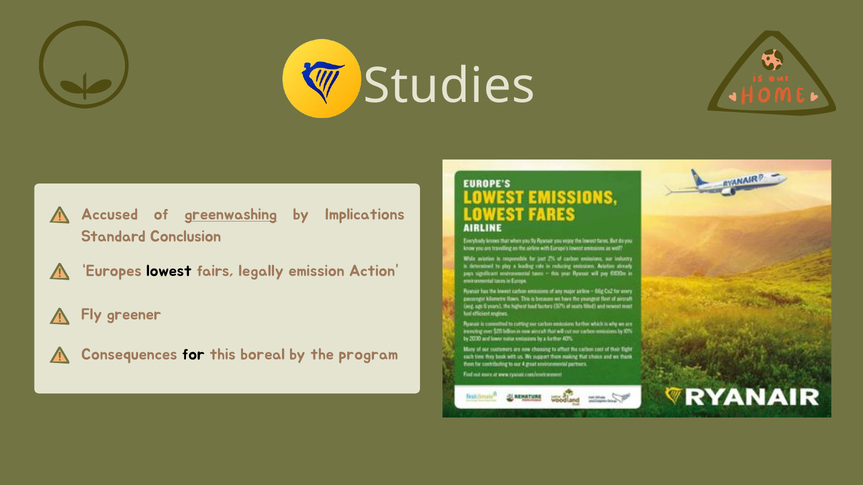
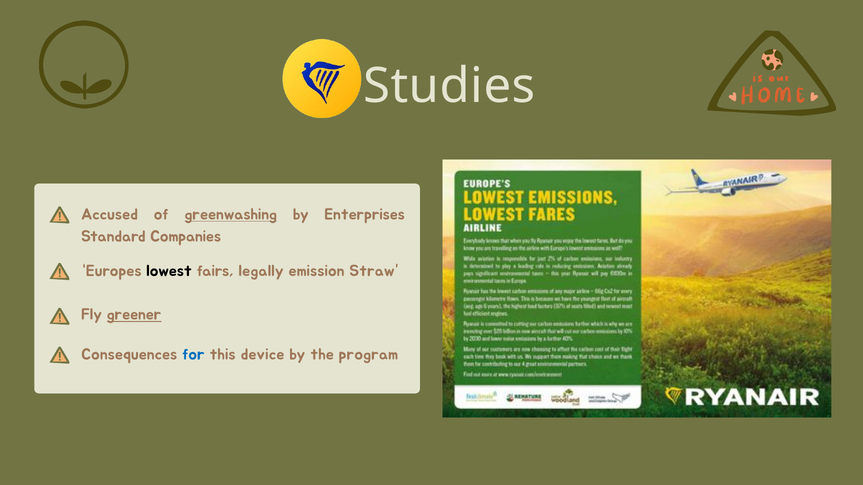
Implications: Implications -> Enterprises
Conclusion: Conclusion -> Companies
Action: Action -> Straw
greener underline: none -> present
for colour: black -> blue
boreal: boreal -> device
